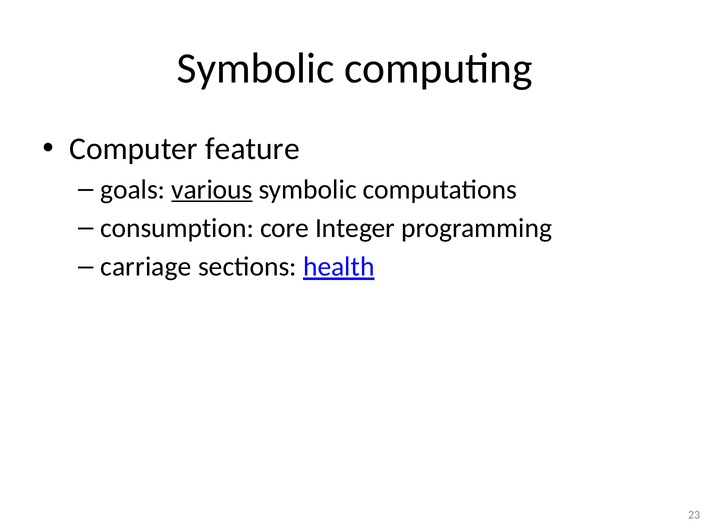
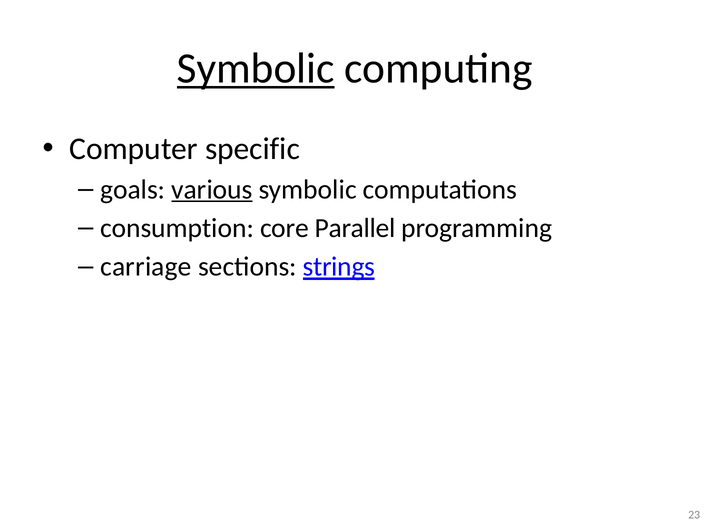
Symbolic at (256, 69) underline: none -> present
feature: feature -> specific
Integer: Integer -> Parallel
health: health -> strings
